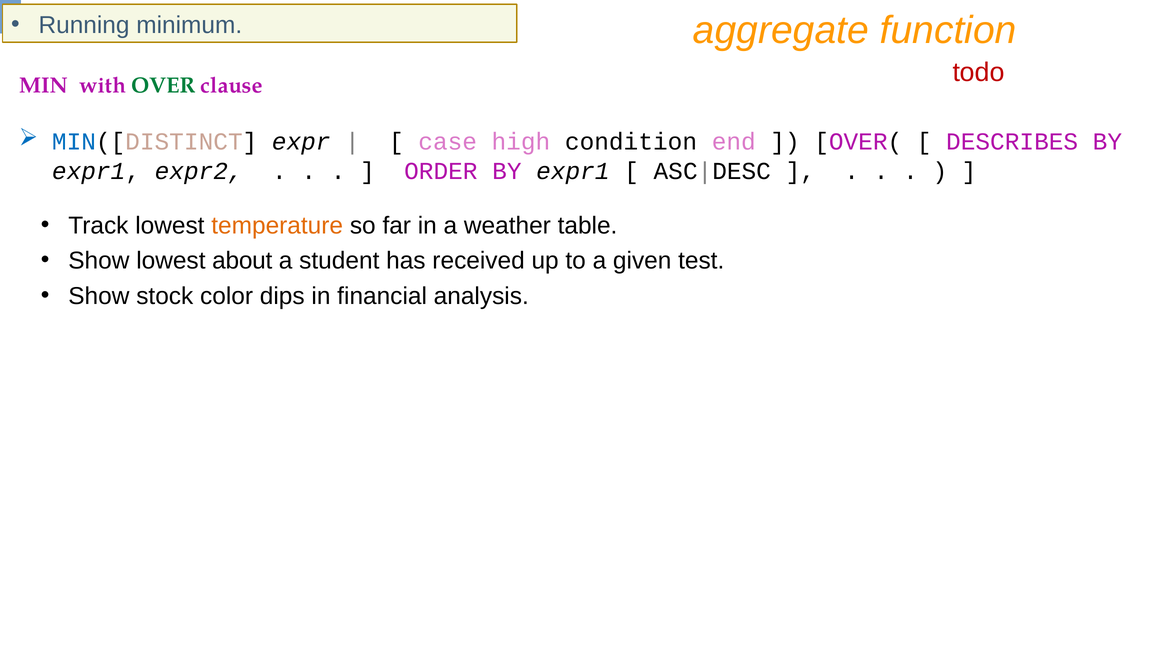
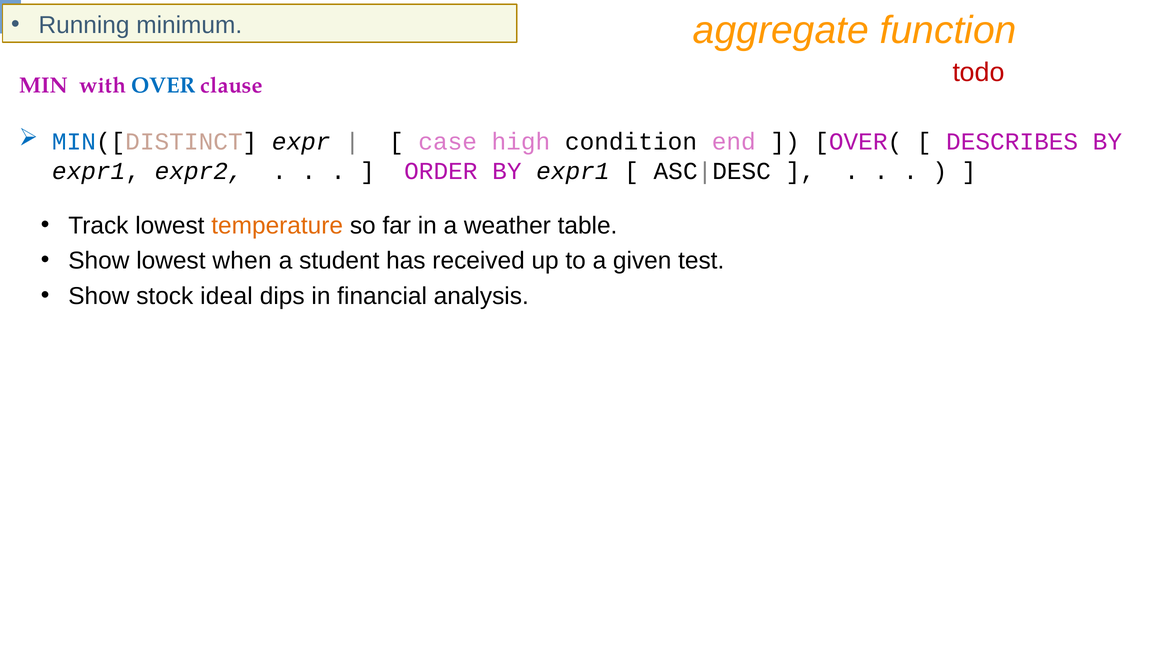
OVER colour: green -> blue
about: about -> when
color: color -> ideal
